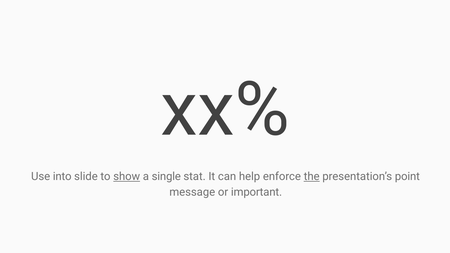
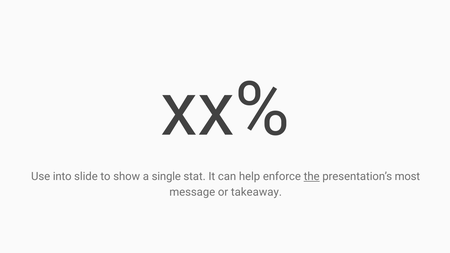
show underline: present -> none
point: point -> most
important: important -> takeaway
